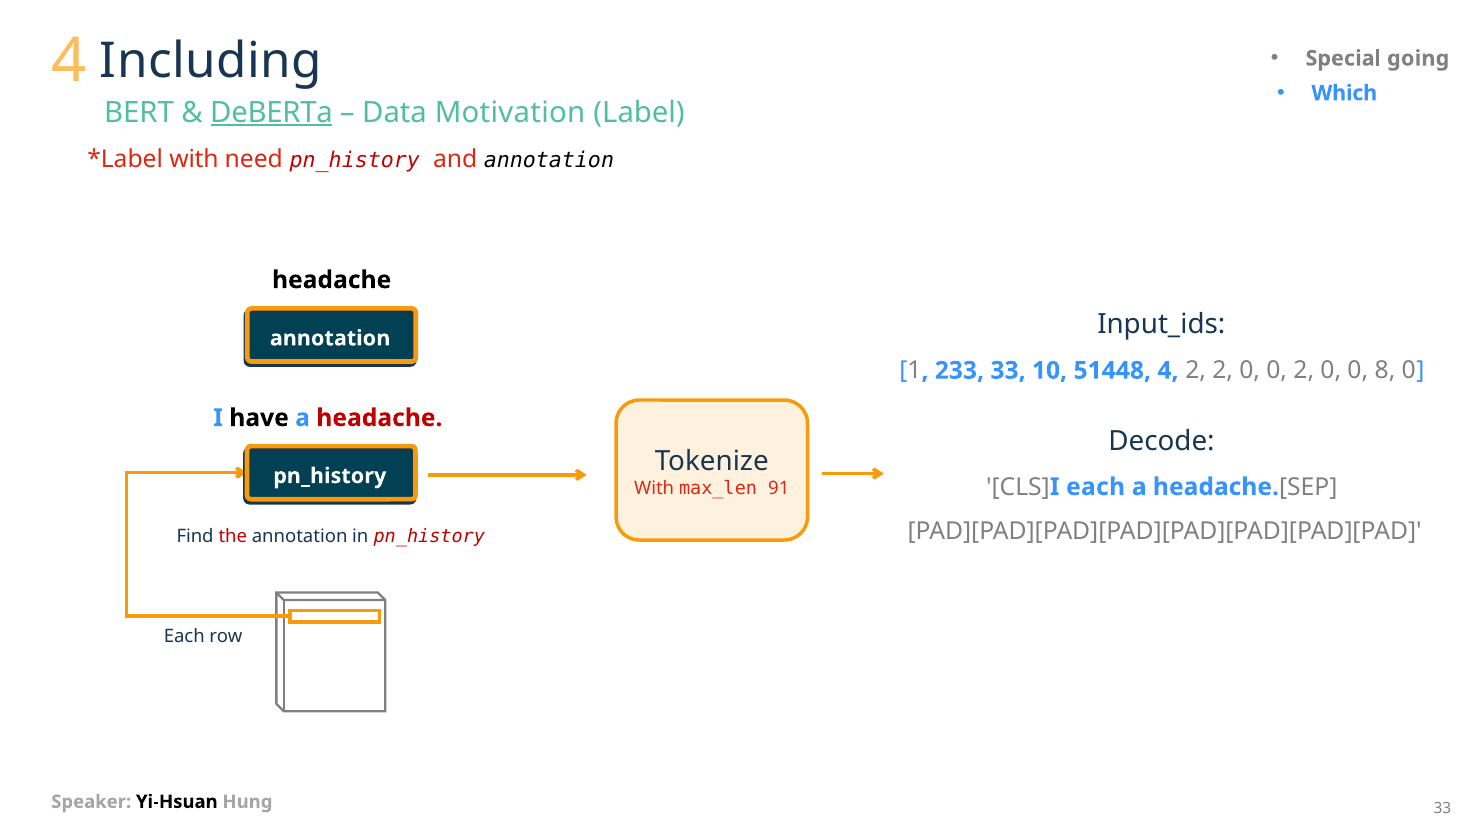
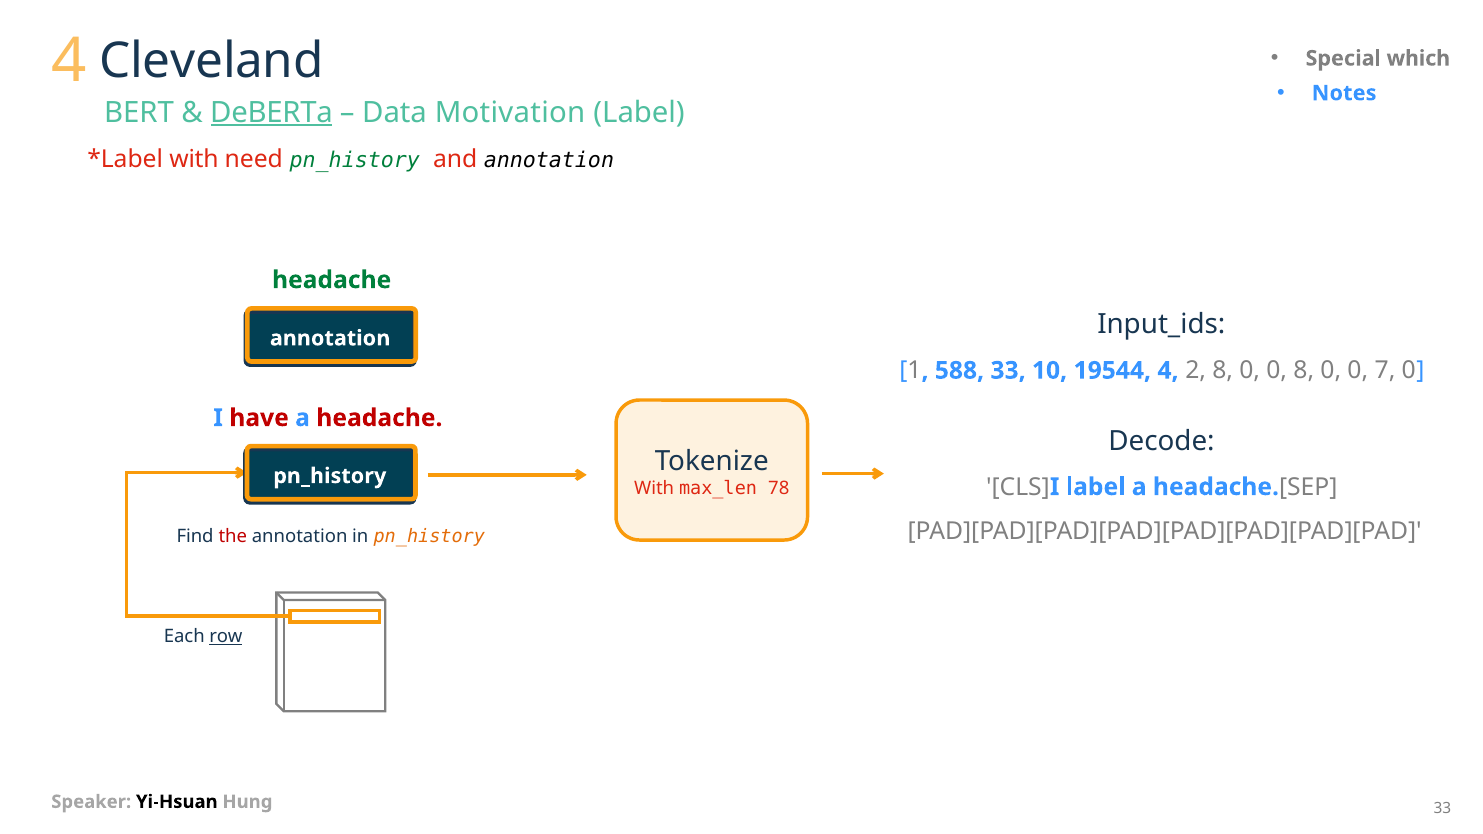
going: going -> which
Including: Including -> Cleveland
Which: Which -> Notes
pn_history at (355, 160) colour: red -> green
headache at (332, 280) colour: black -> green
233: 233 -> 588
51448: 51448 -> 19544
2 2: 2 -> 8
0 2: 2 -> 8
8: 8 -> 7
have colour: black -> red
CLS]I each: each -> label
91: 91 -> 78
pn_history at (429, 536) colour: red -> orange
row underline: none -> present
